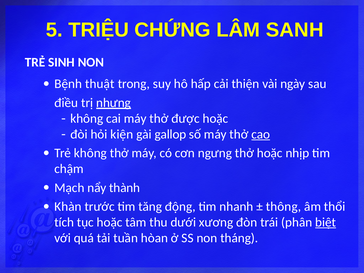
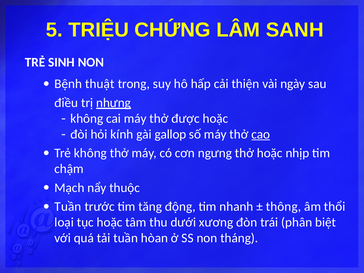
kiện: kiện -> kính
thành: thành -> thuộc
Khàn at (68, 206): Khàn -> Tuần
tích: tích -> loại
biệt underline: present -> none
